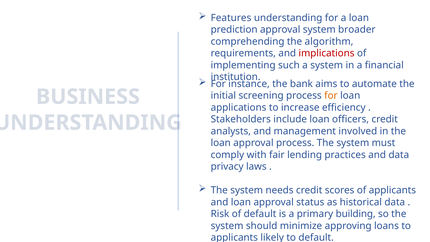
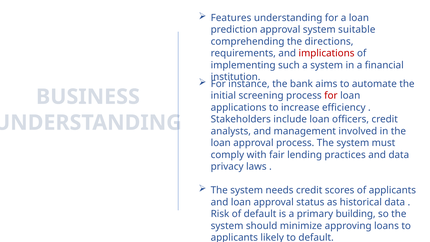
broader: broader -> suitable
algorithm: algorithm -> directions
for at (331, 96) colour: orange -> red
